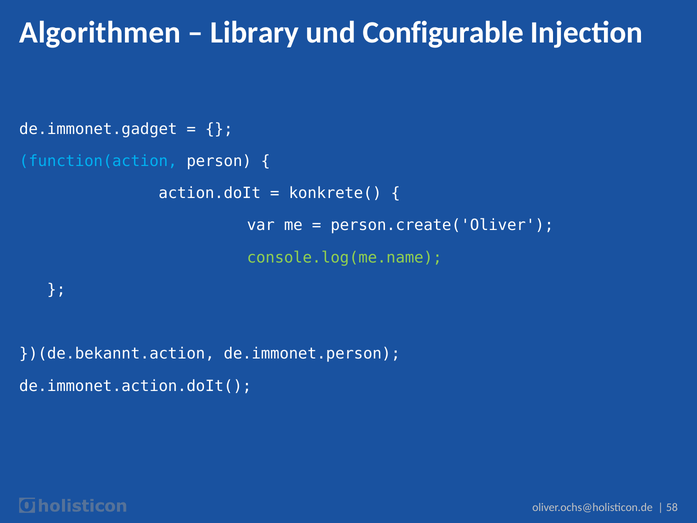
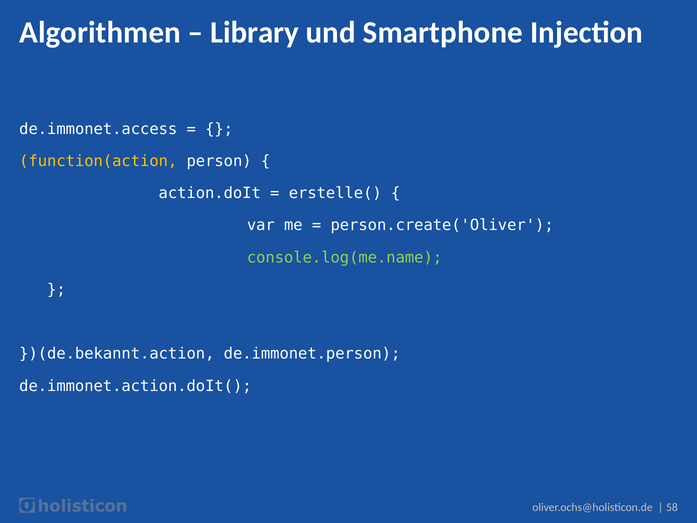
Configurable: Configurable -> Smartphone
de.immonet.gadget: de.immonet.gadget -> de.immonet.access
function(action colour: light blue -> yellow
konkrete(: konkrete( -> erstelle(
